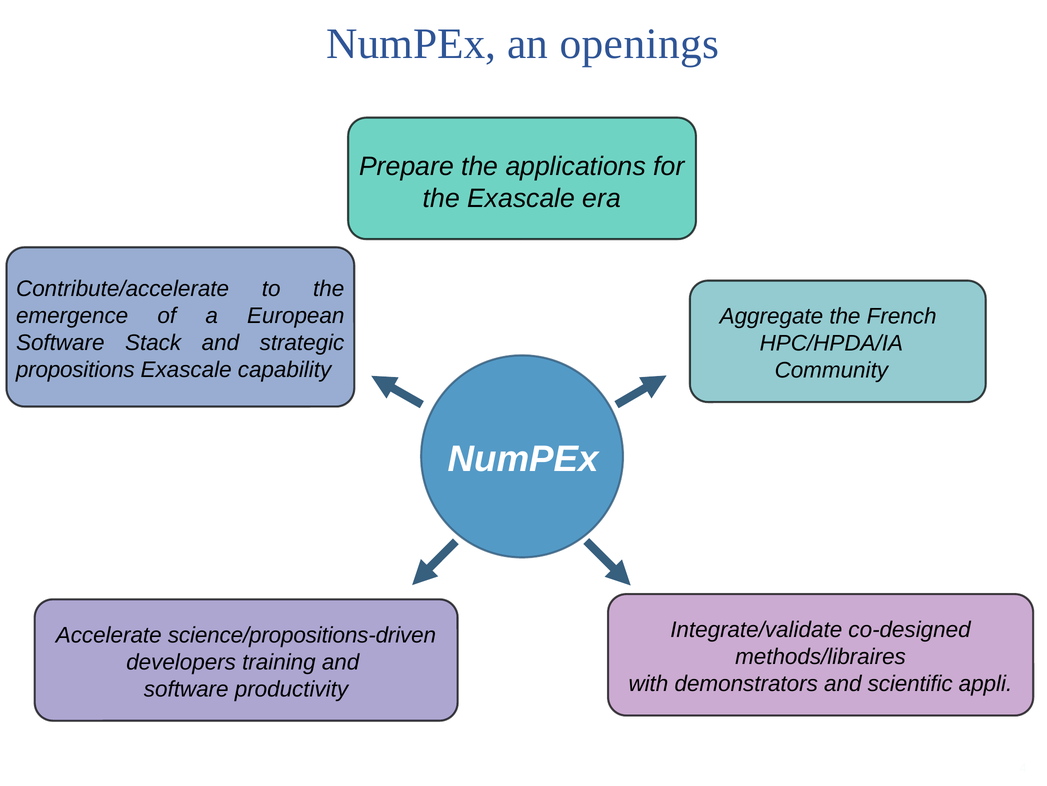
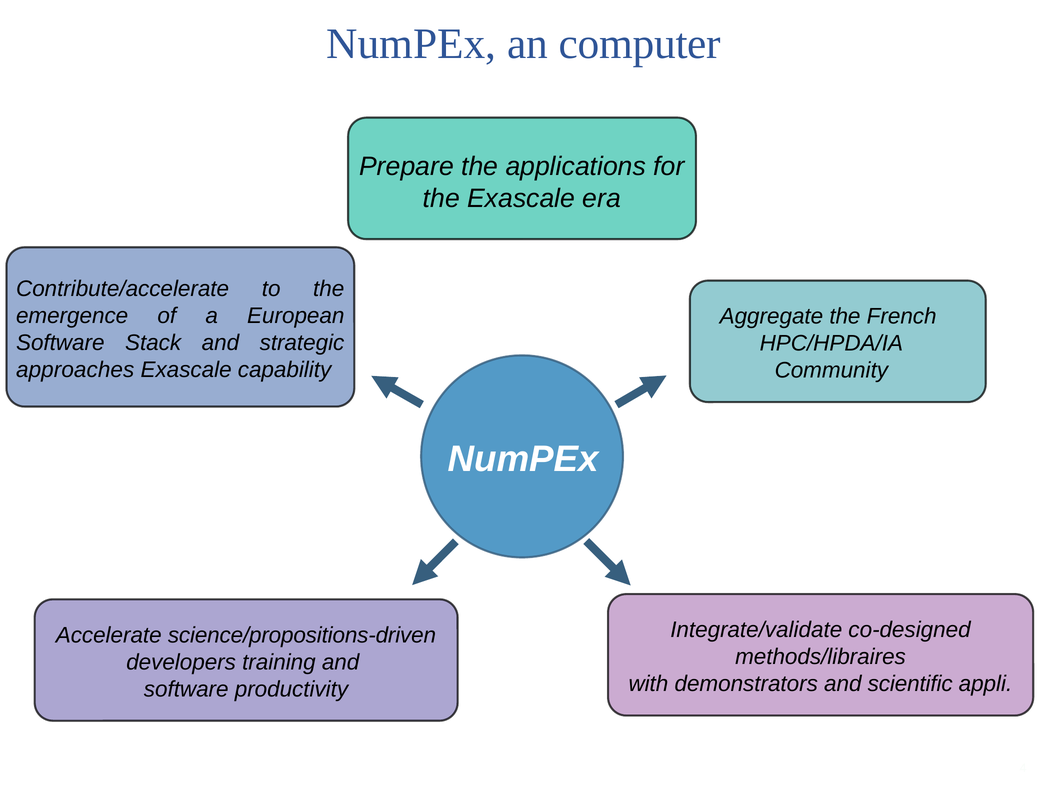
openings: openings -> computer
propositions: propositions -> approaches
